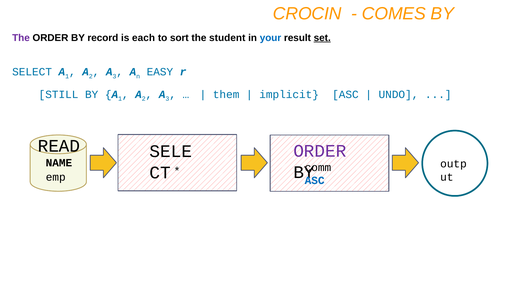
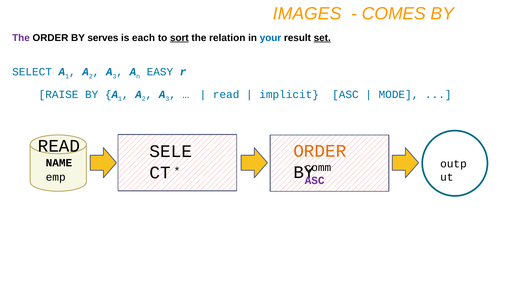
CROCIN: CROCIN -> IMAGES
record: record -> serves
sort underline: none -> present
student: student -> relation
STILL: STILL -> RAISE
them at (226, 94): them -> read
UNDO: UNDO -> MODE
ORDER at (320, 151) colour: purple -> orange
ASC at (315, 180) colour: blue -> purple
